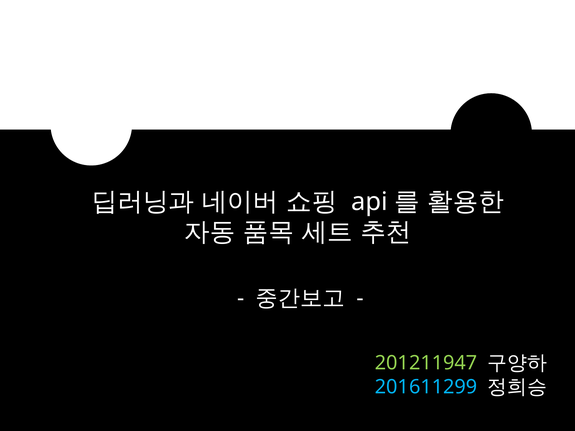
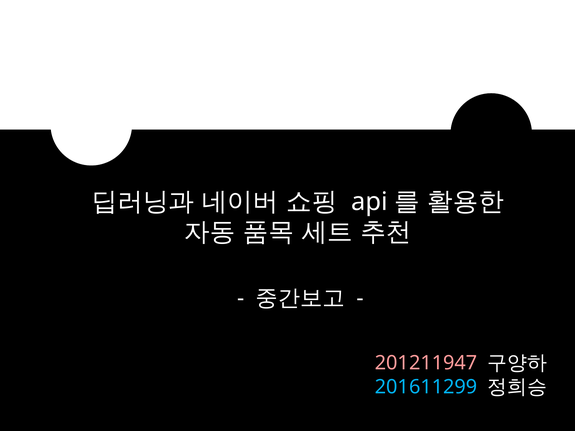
201211947 colour: light green -> pink
